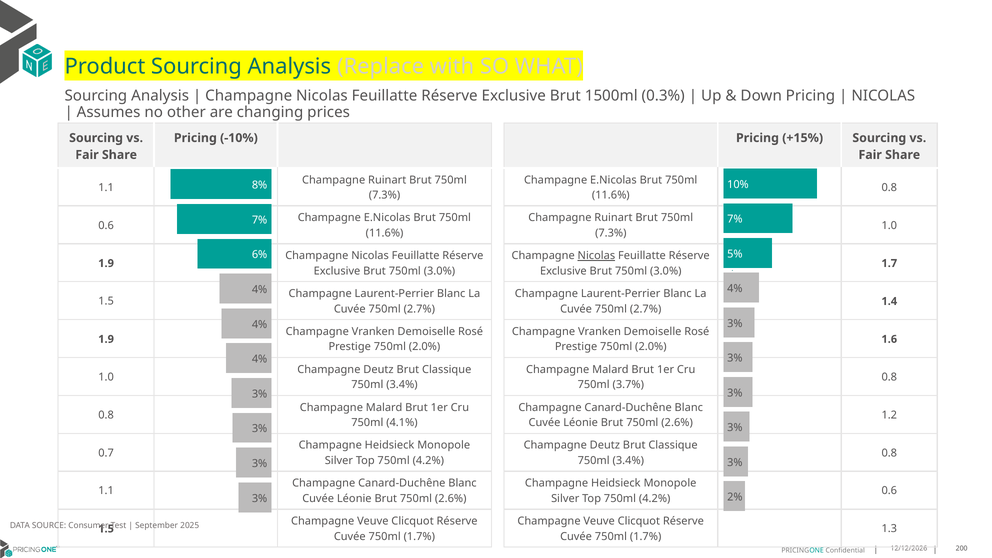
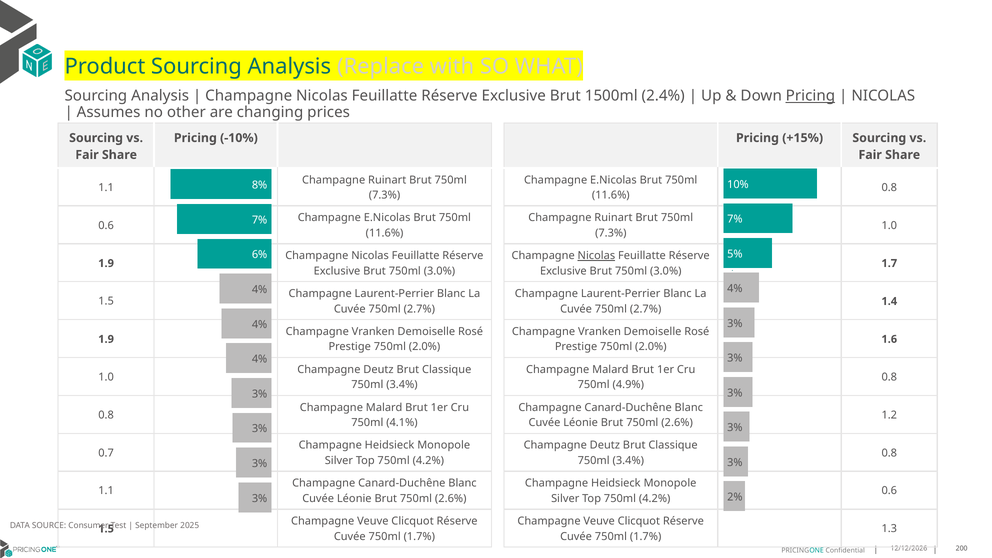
0.3%: 0.3% -> 2.4%
Pricing at (810, 96) underline: none -> present
3.7%: 3.7% -> 4.9%
